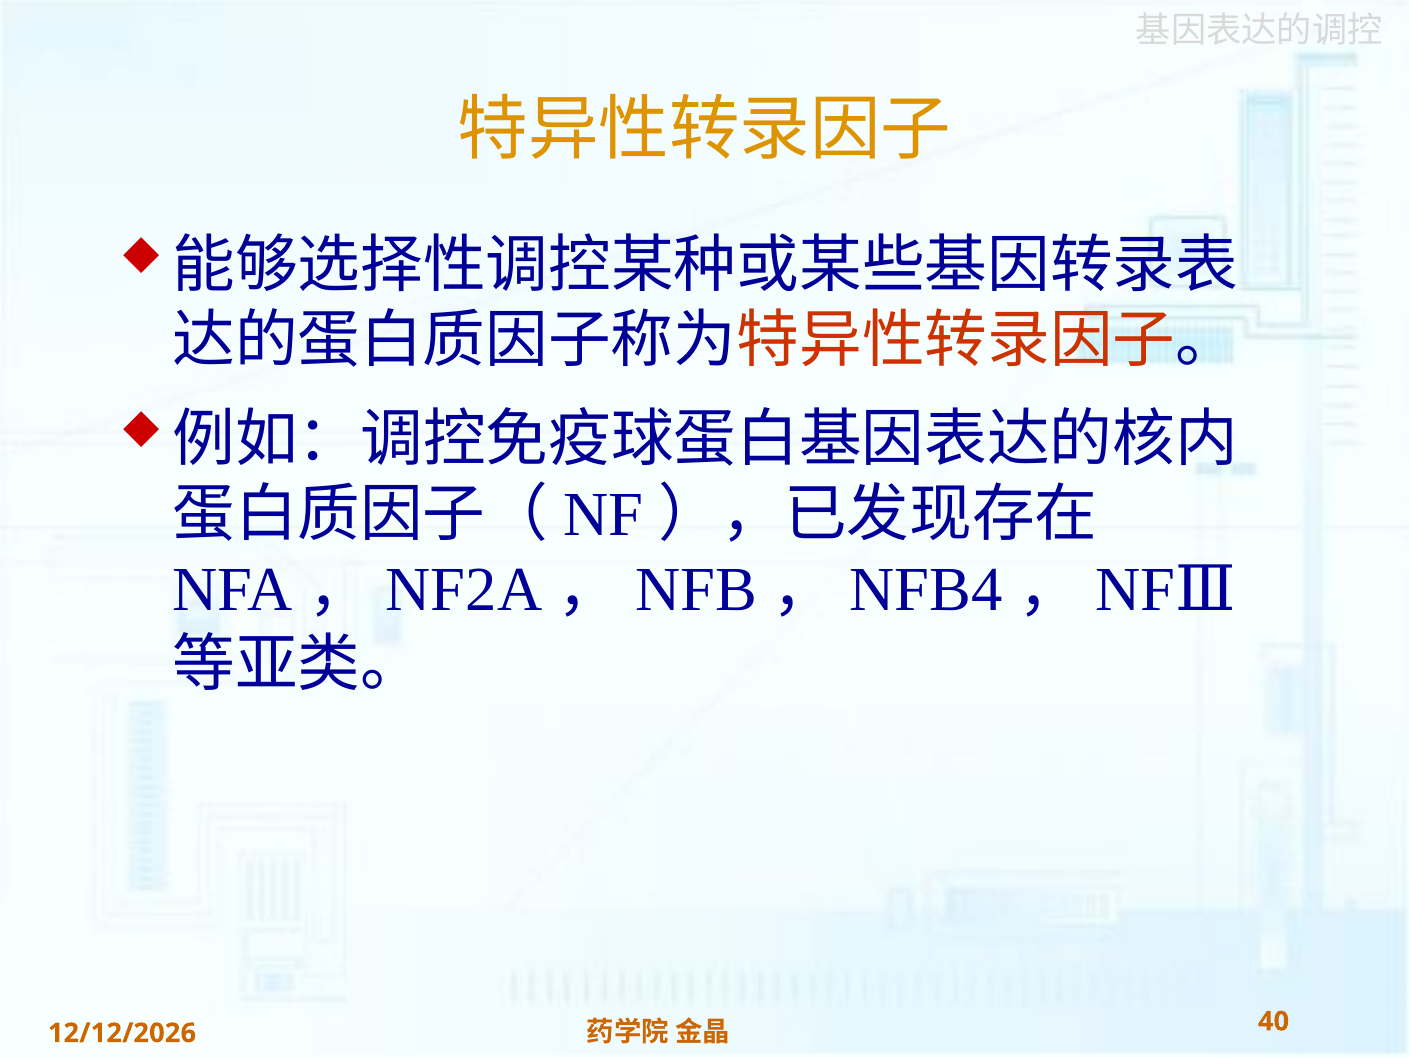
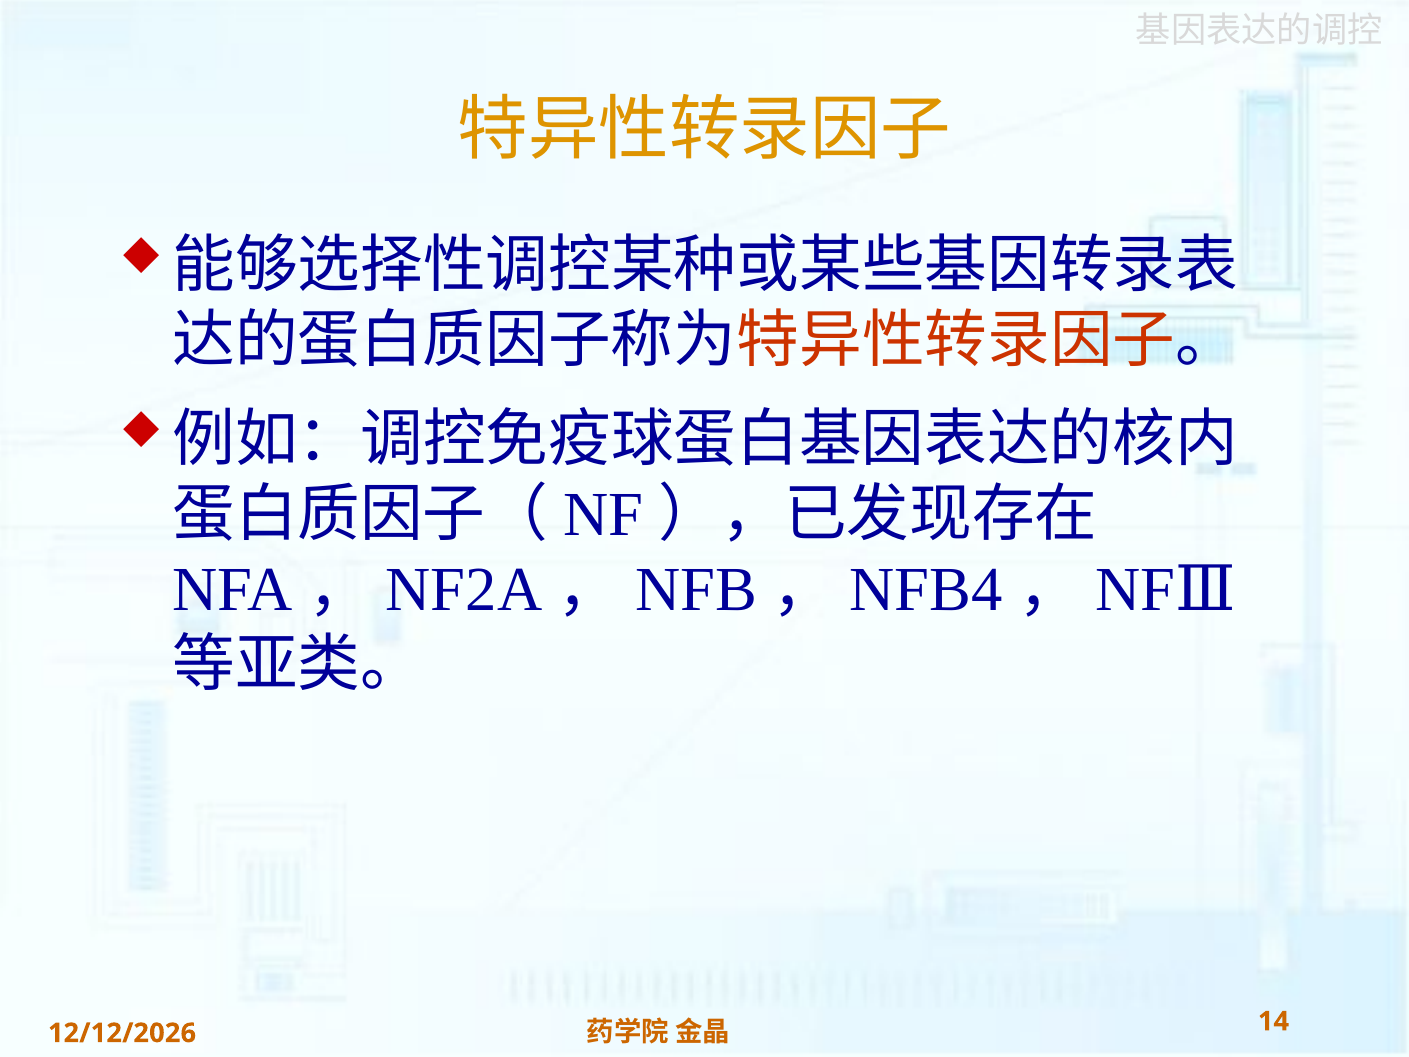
40: 40 -> 14
